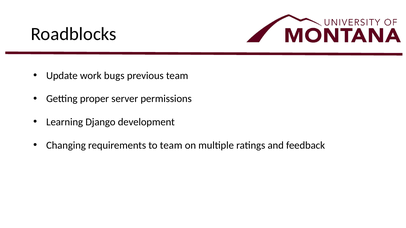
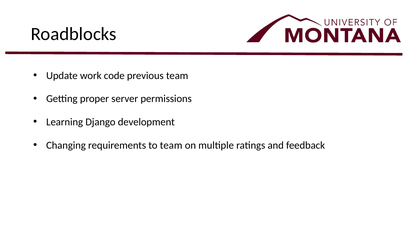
bugs: bugs -> code
